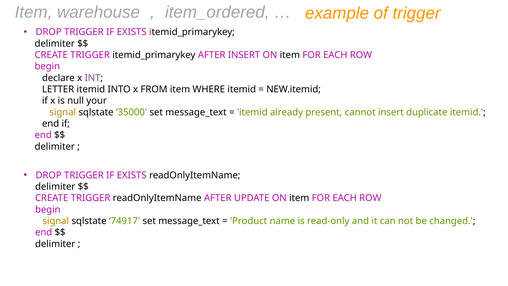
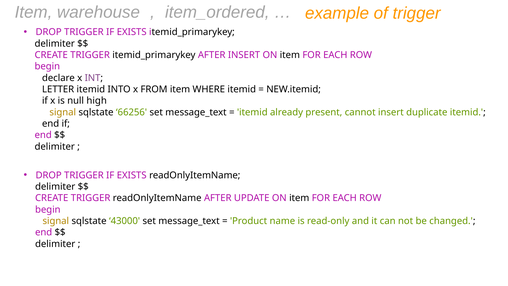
your: your -> high
35000: 35000 -> 66256
74917: 74917 -> 43000
